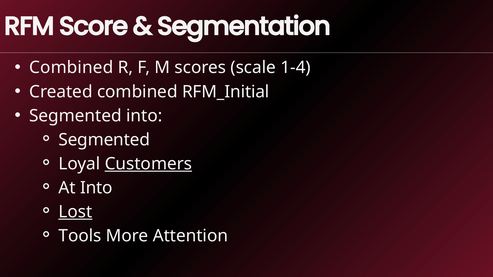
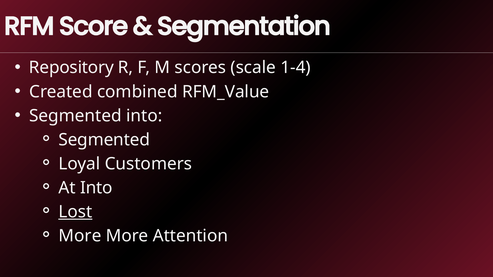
Combined at (71, 68): Combined -> Repository
RFM_Initial: RFM_Initial -> RFM_Value
Customers underline: present -> none
Tools at (80, 236): Tools -> More
